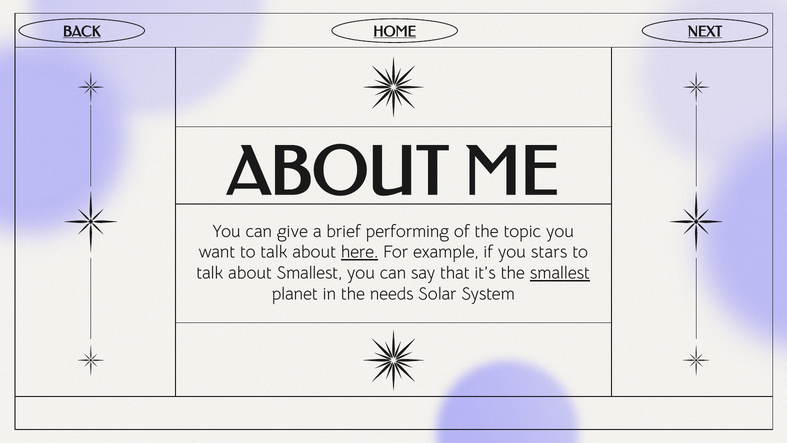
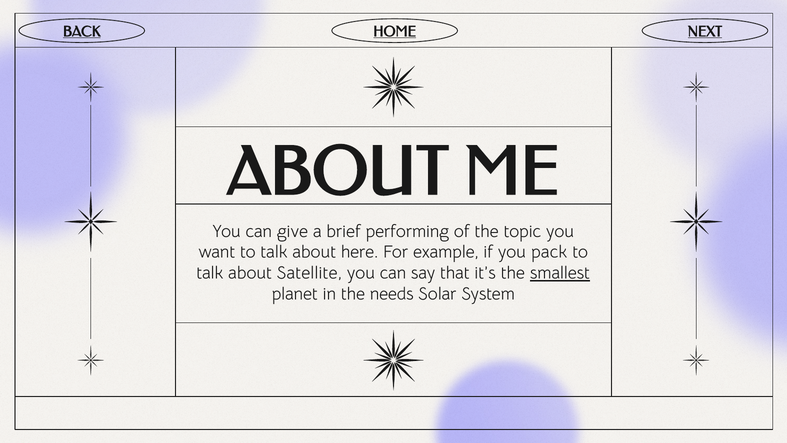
here underline: present -> none
stars: stars -> pack
about Smallest: Smallest -> Satellite
